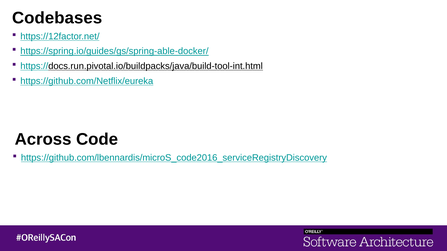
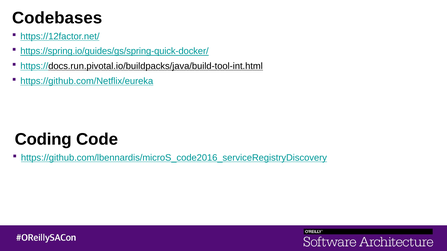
https://spring.io/guides/gs/spring-able-docker/: https://spring.io/guides/gs/spring-able-docker/ -> https://spring.io/guides/gs/spring-quick-docker/
Across: Across -> Coding
